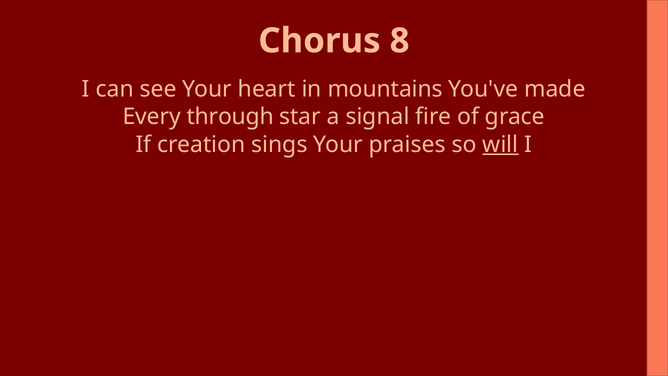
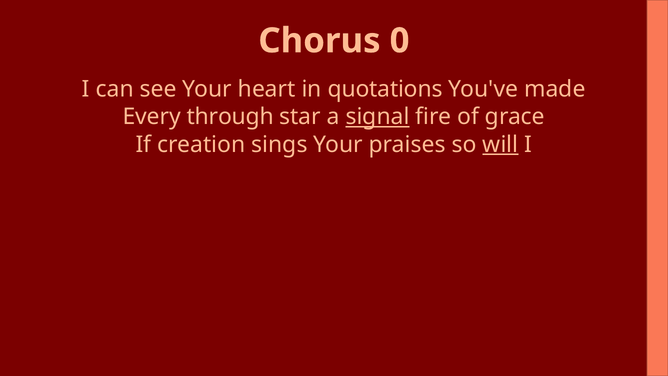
8: 8 -> 0
mountains: mountains -> quotations
signal underline: none -> present
